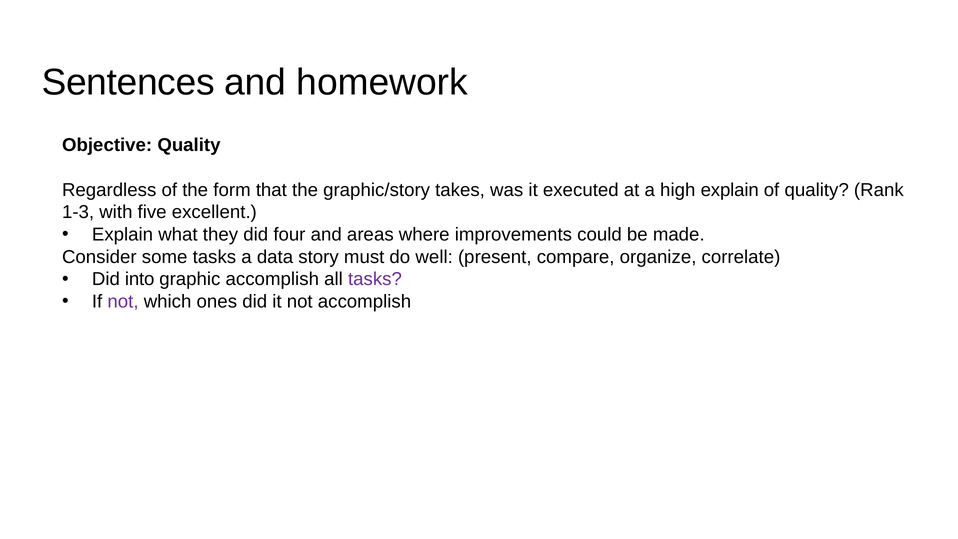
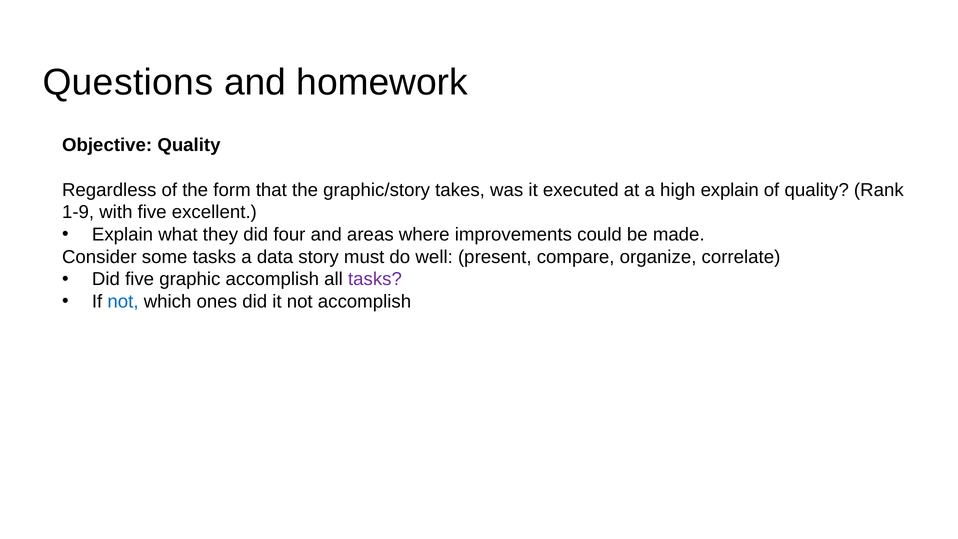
Sentences: Sentences -> Questions
1-3: 1-3 -> 1-9
Did into: into -> five
not at (123, 302) colour: purple -> blue
